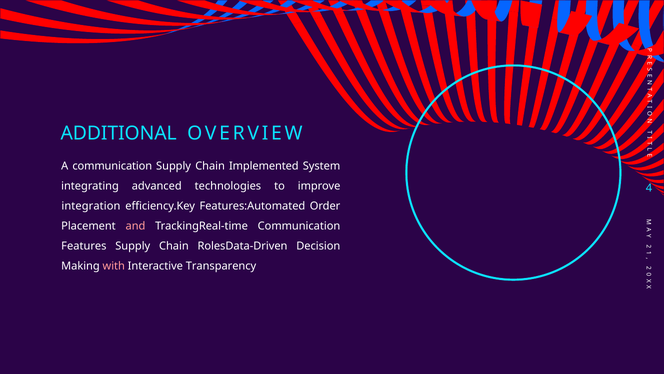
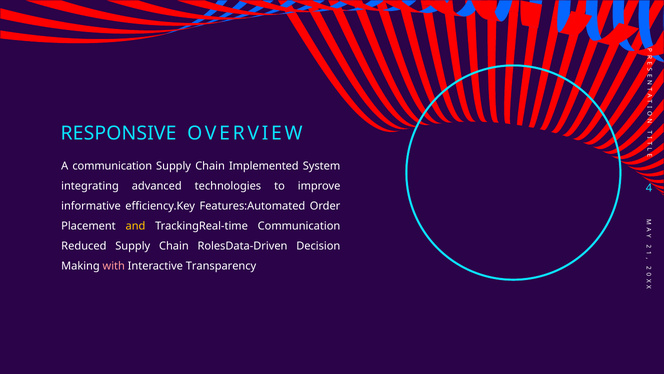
ADDITIONAL: ADDITIONAL -> RESPONSIVE
integration: integration -> informative
and colour: pink -> yellow
Features: Features -> Reduced
